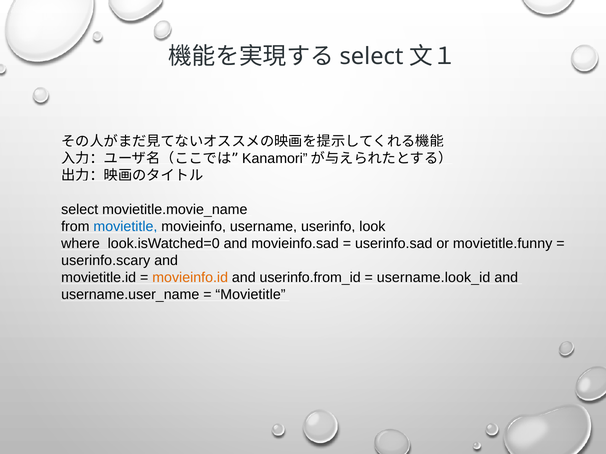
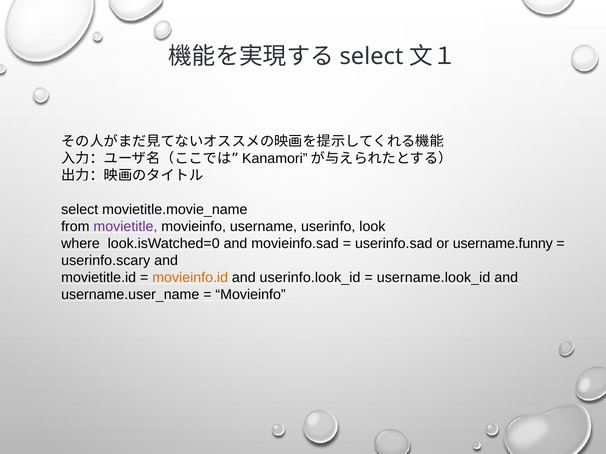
movietitle at (125, 227) colour: blue -> purple
movietitle.funny: movietitle.funny -> username.funny
userinfo.from_id: userinfo.from_id -> userinfo.look_id
Movietitle at (251, 295): Movietitle -> Movieinfo
